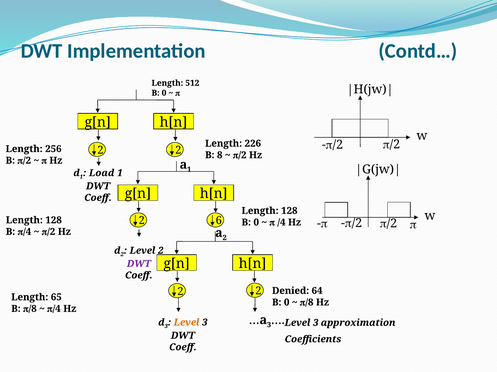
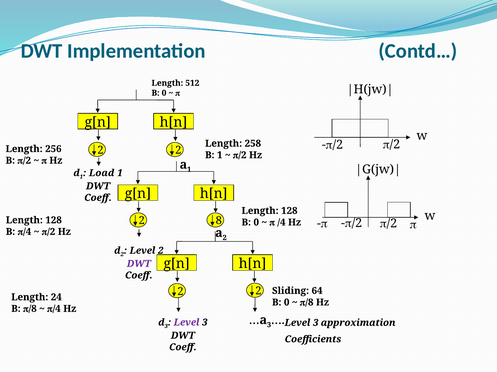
226: 226 -> 258
B 8: 8 -> 1
6: 6 -> 8
Denied: Denied -> Sliding
65: 65 -> 24
Level at (187, 323) colour: orange -> purple
